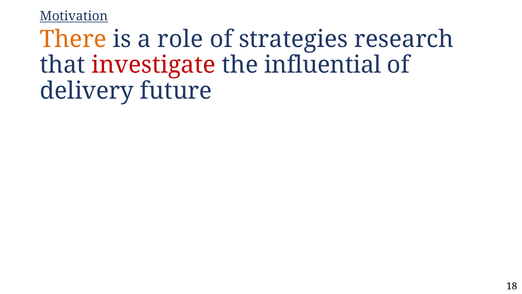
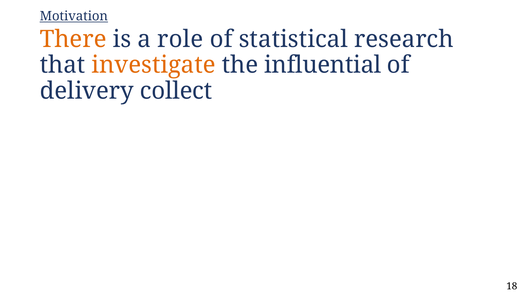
strategies: strategies -> statistical
investigate colour: red -> orange
future: future -> collect
